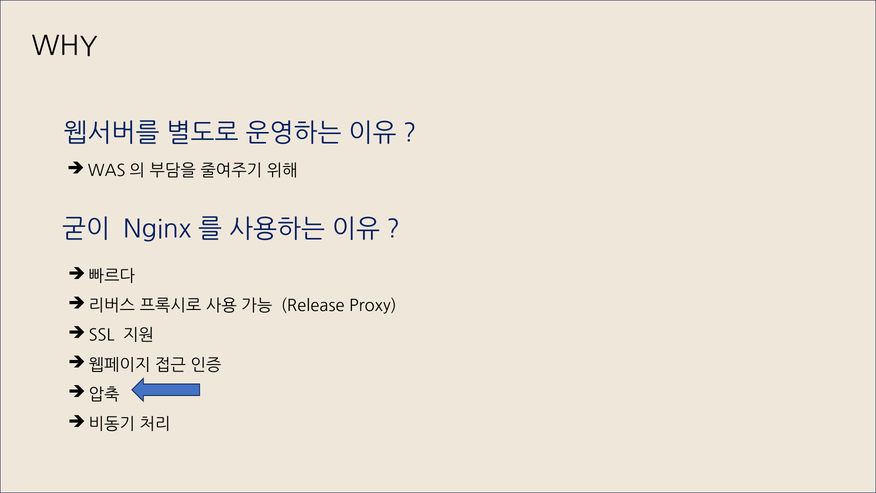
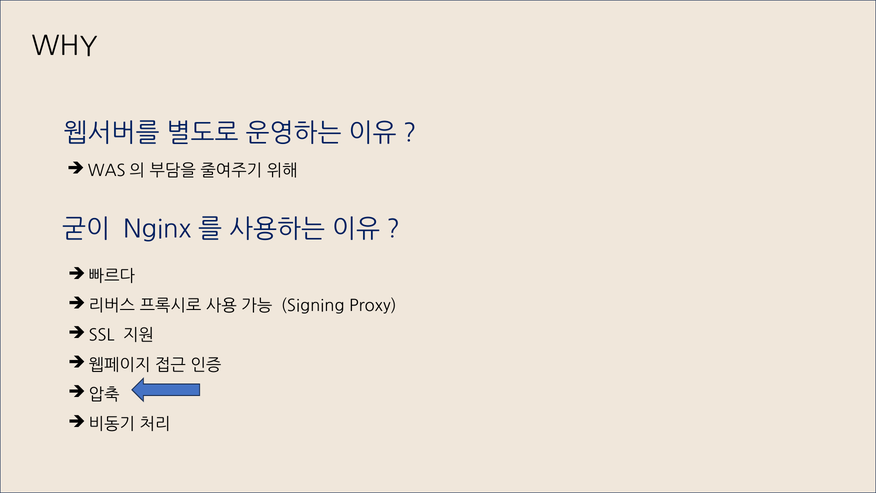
Release: Release -> Signing
